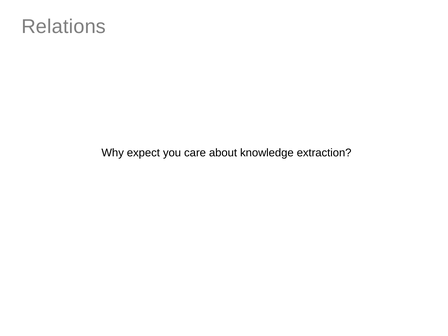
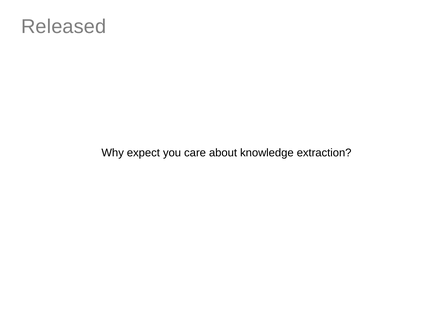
Relations: Relations -> Released
